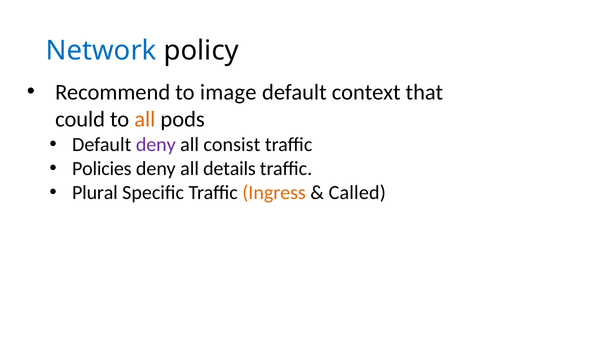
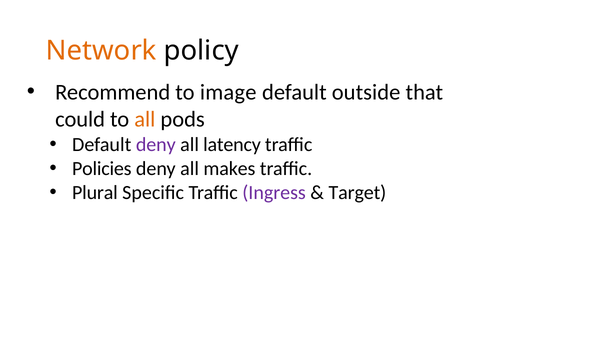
Network colour: blue -> orange
context: context -> outside
consist: consist -> latency
details: details -> makes
Ingress colour: orange -> purple
Called: Called -> Target
